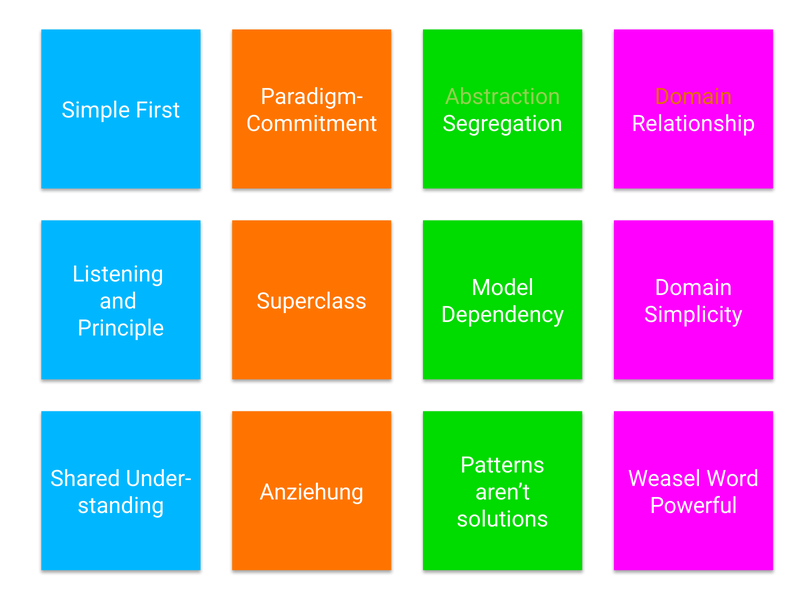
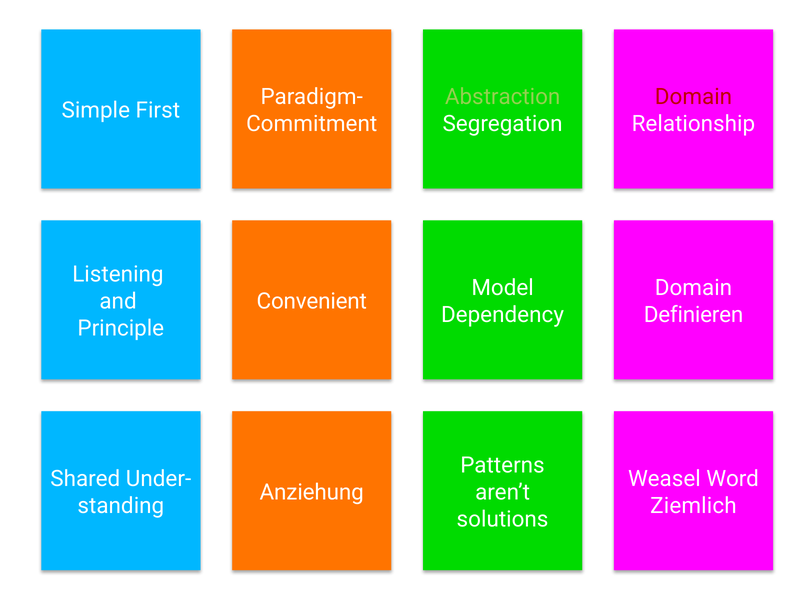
Domain at (694, 97) colour: orange -> red
Superclass: Superclass -> Convenient
Simplicity: Simplicity -> Definieren
Powerful: Powerful -> Ziemlich
